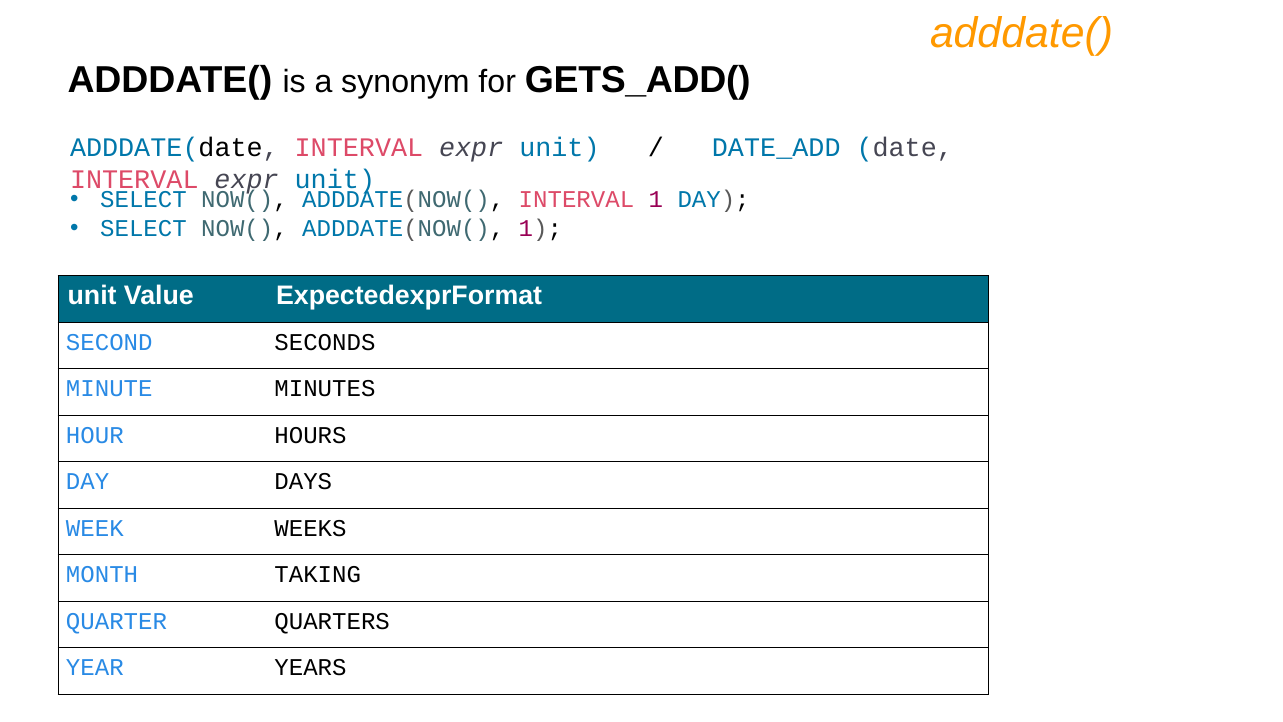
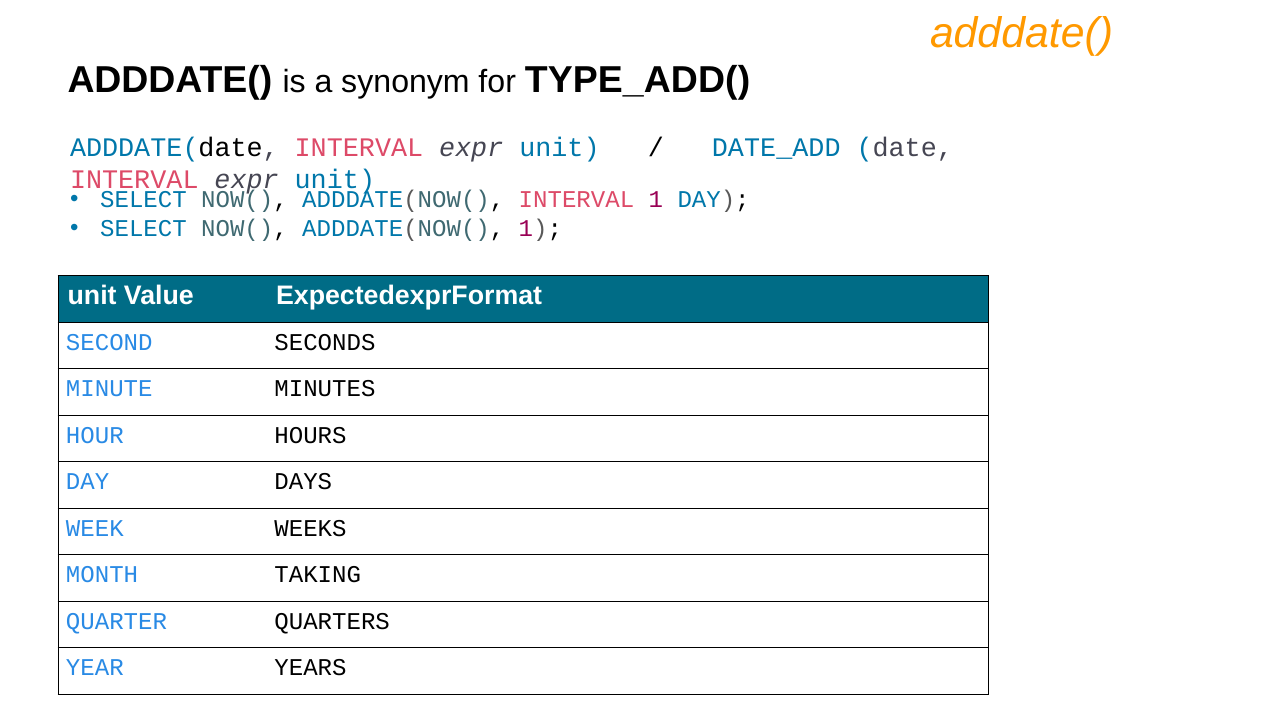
GETS_ADD(: GETS_ADD( -> TYPE_ADD(
